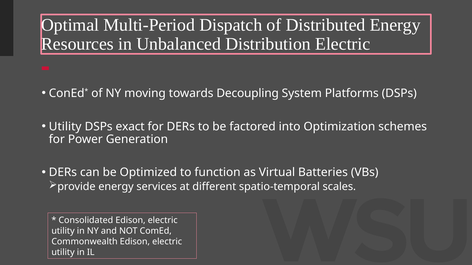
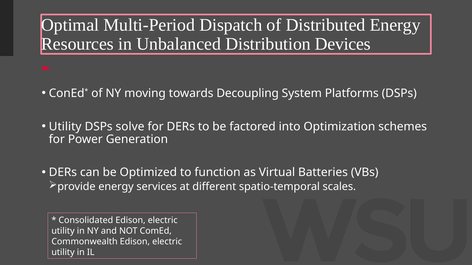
Distribution Electric: Electric -> Devices
exact: exact -> solve
